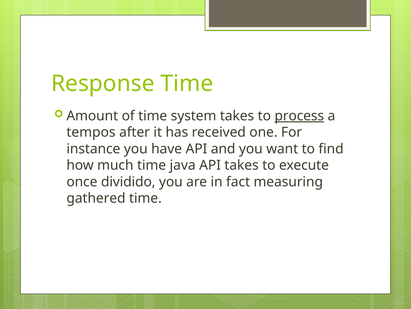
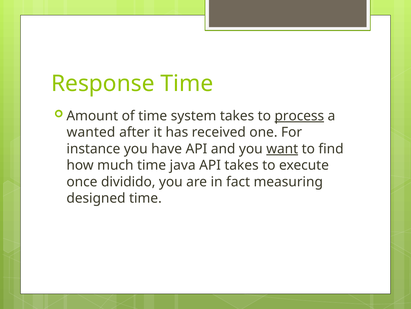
tempos: tempos -> wanted
want underline: none -> present
gathered: gathered -> designed
